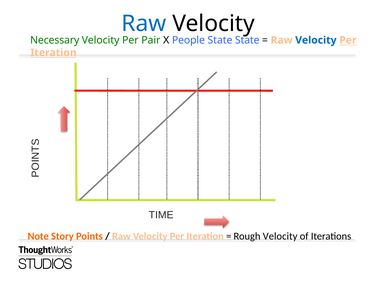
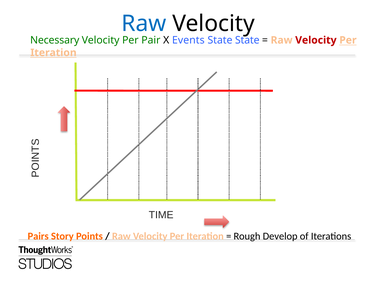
People: People -> Events
Velocity at (316, 40) colour: blue -> red
Note: Note -> Pairs
Rough Velocity: Velocity -> Develop
